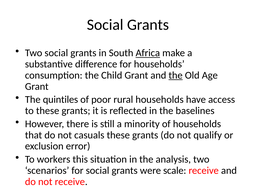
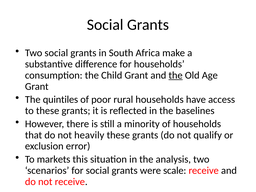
Africa underline: present -> none
casuals: casuals -> heavily
workers: workers -> markets
